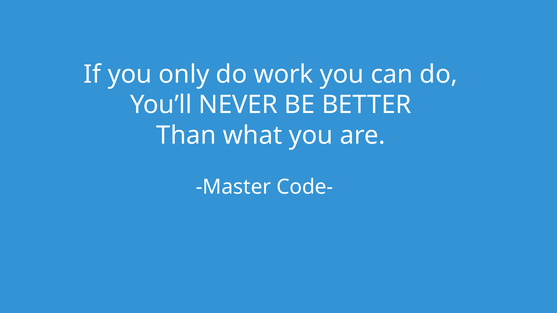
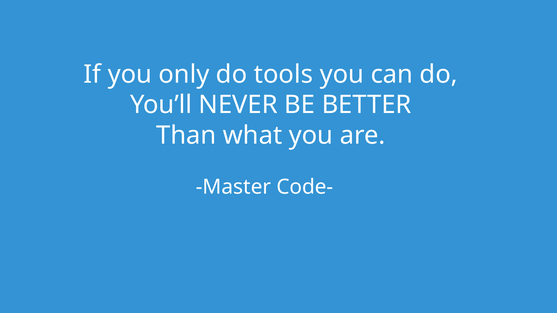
work: work -> tools
